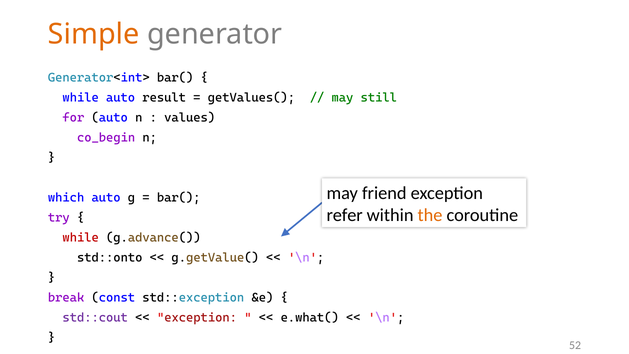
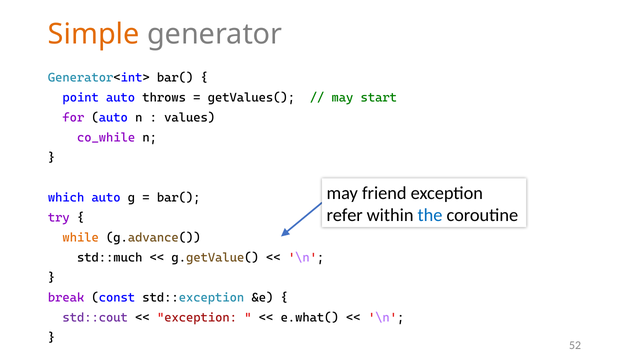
while at (81, 97): while -> point
result: result -> throws
still: still -> start
co_begin: co_begin -> co_while
the colour: orange -> blue
while at (81, 237) colour: red -> orange
std::onto: std::onto -> std::much
